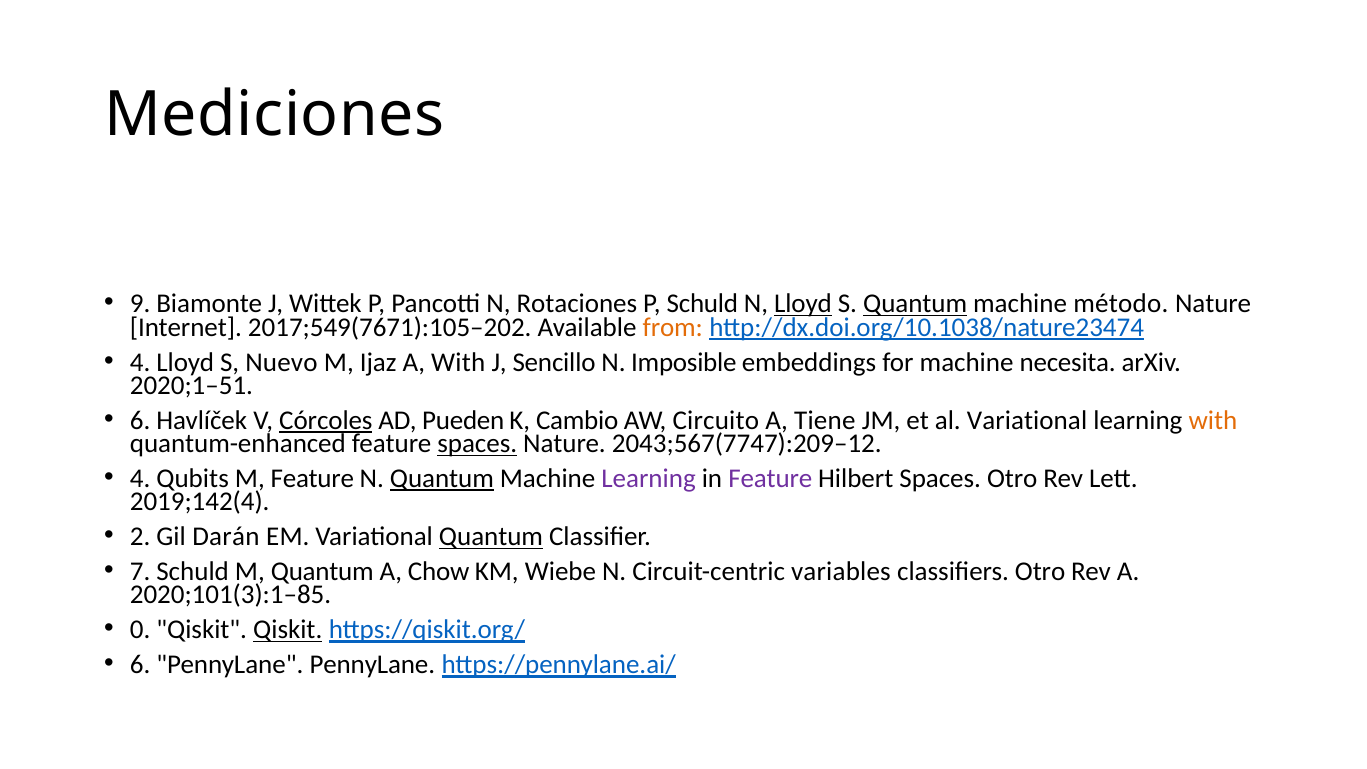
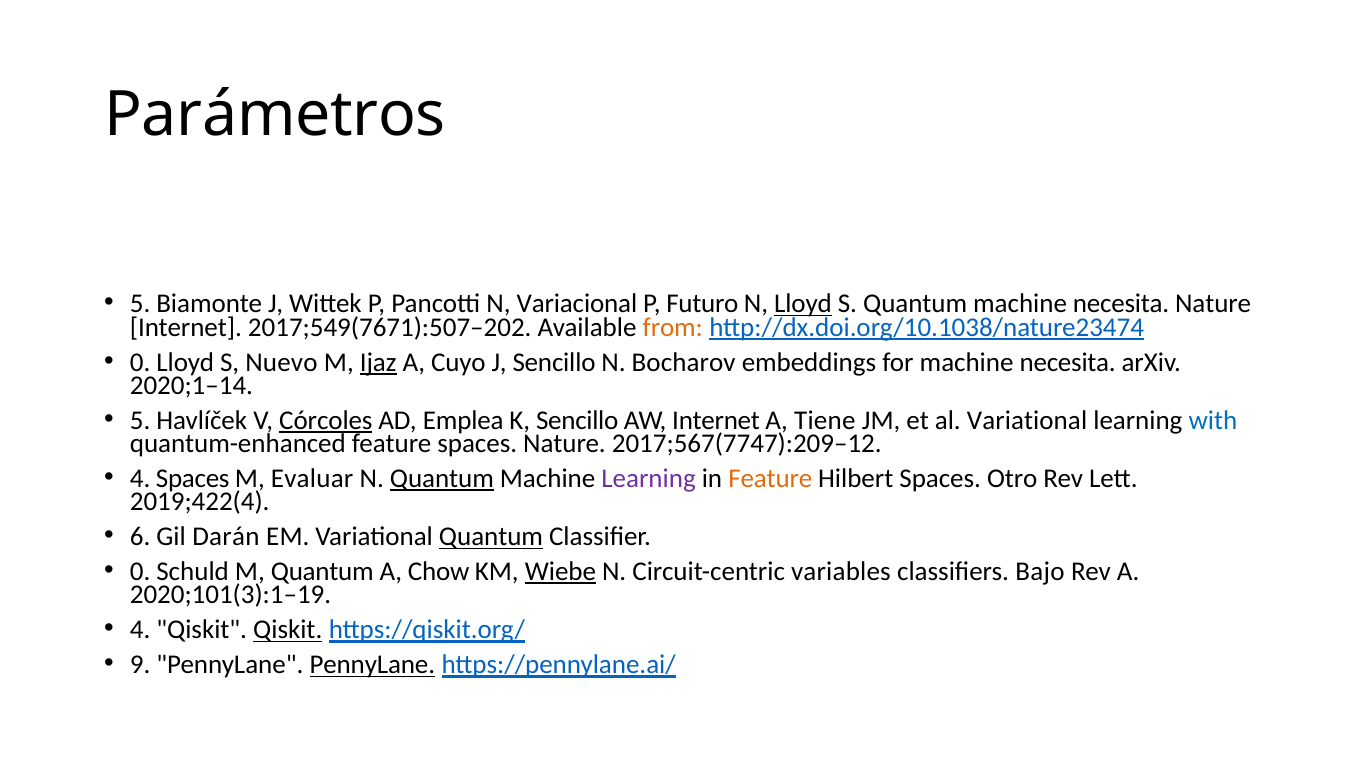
Mediciones: Mediciones -> Parámetros
9 at (140, 304): 9 -> 5
Rotaciones: Rotaciones -> Variacional
P Schuld: Schuld -> Futuro
Quantum at (915, 304) underline: present -> none
método at (1121, 304): método -> necesita
2017;549(7671):105–202: 2017;549(7671):105–202 -> 2017;549(7671):507–202
4 at (140, 362): 4 -> 0
Ijaz underline: none -> present
A With: With -> Cuyo
Imposible: Imposible -> Bocharov
2020;1–51: 2020;1–51 -> 2020;1–14
6 at (140, 420): 6 -> 5
Pueden: Pueden -> Emplea
K Cambio: Cambio -> Sencillo
AW Circuito: Circuito -> Internet
with at (1213, 420) colour: orange -> blue
spaces at (477, 444) underline: present -> none
2043;567(7747):209–12: 2043;567(7747):209–12 -> 2017;567(7747):209–12
4 Qubits: Qubits -> Spaces
M Feature: Feature -> Evaluar
Feature at (770, 479) colour: purple -> orange
2019;142(4: 2019;142(4 -> 2019;422(4
2: 2 -> 6
7 at (140, 571): 7 -> 0
Wiebe underline: none -> present
classifiers Otro: Otro -> Bajo
2020;101(3):1–85: 2020;101(3):1–85 -> 2020;101(3):1–19
0 at (140, 630): 0 -> 4
6 at (140, 665): 6 -> 9
PennyLane at (372, 665) underline: none -> present
